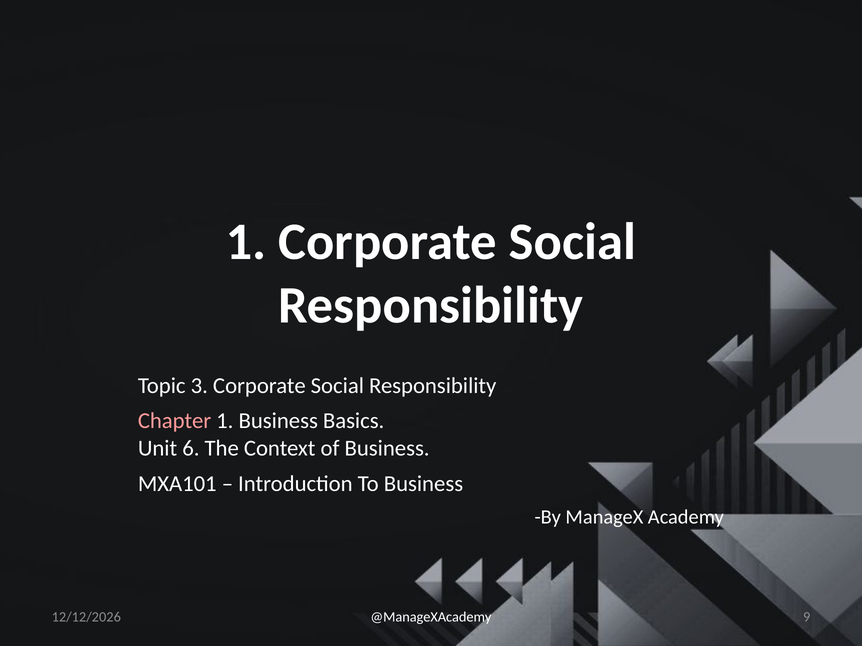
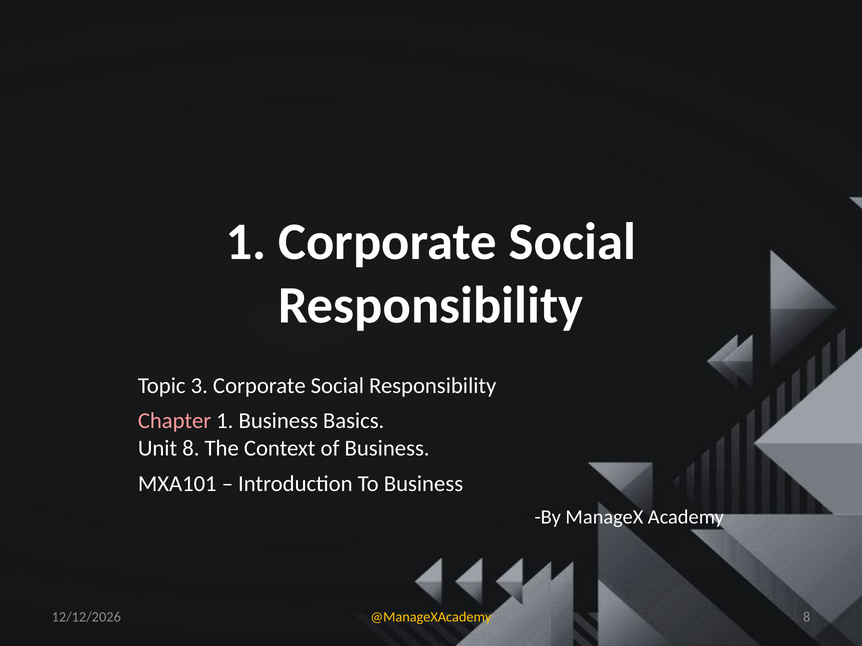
Unit 6: 6 -> 8
9 at (807, 617): 9 -> 8
@ManageXAcademy colour: white -> yellow
